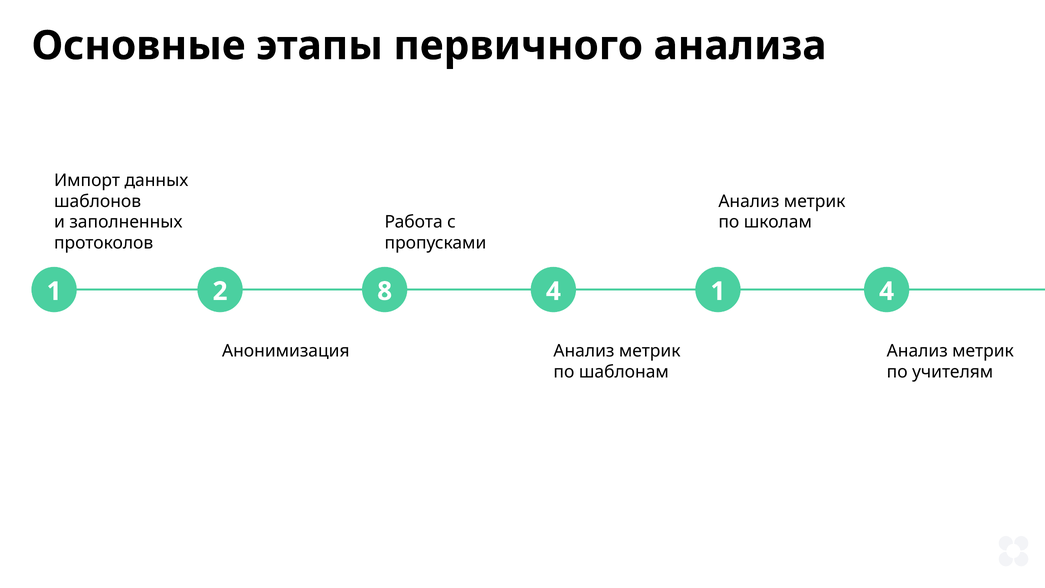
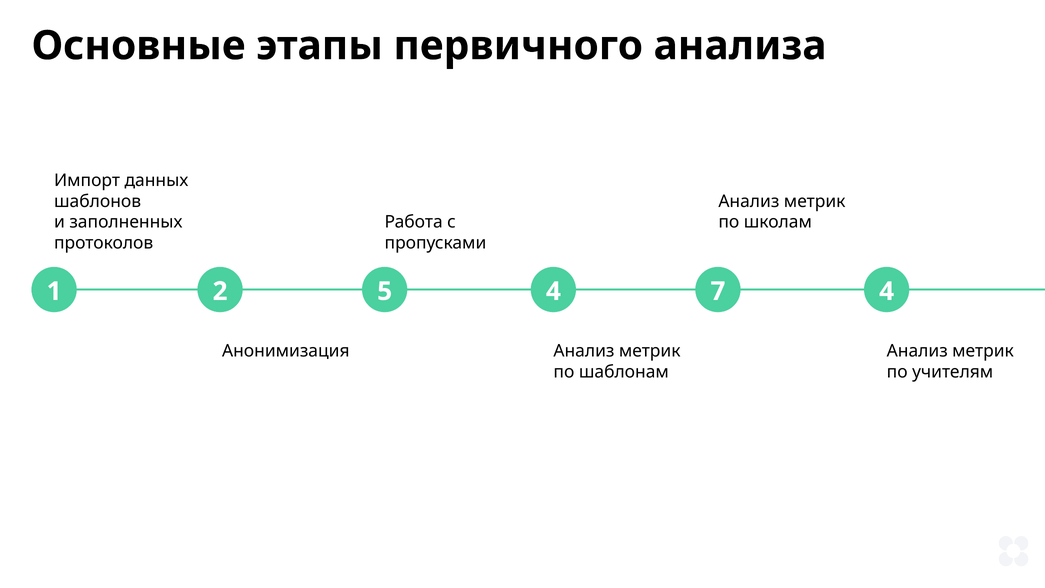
8: 8 -> 5
4 1: 1 -> 7
